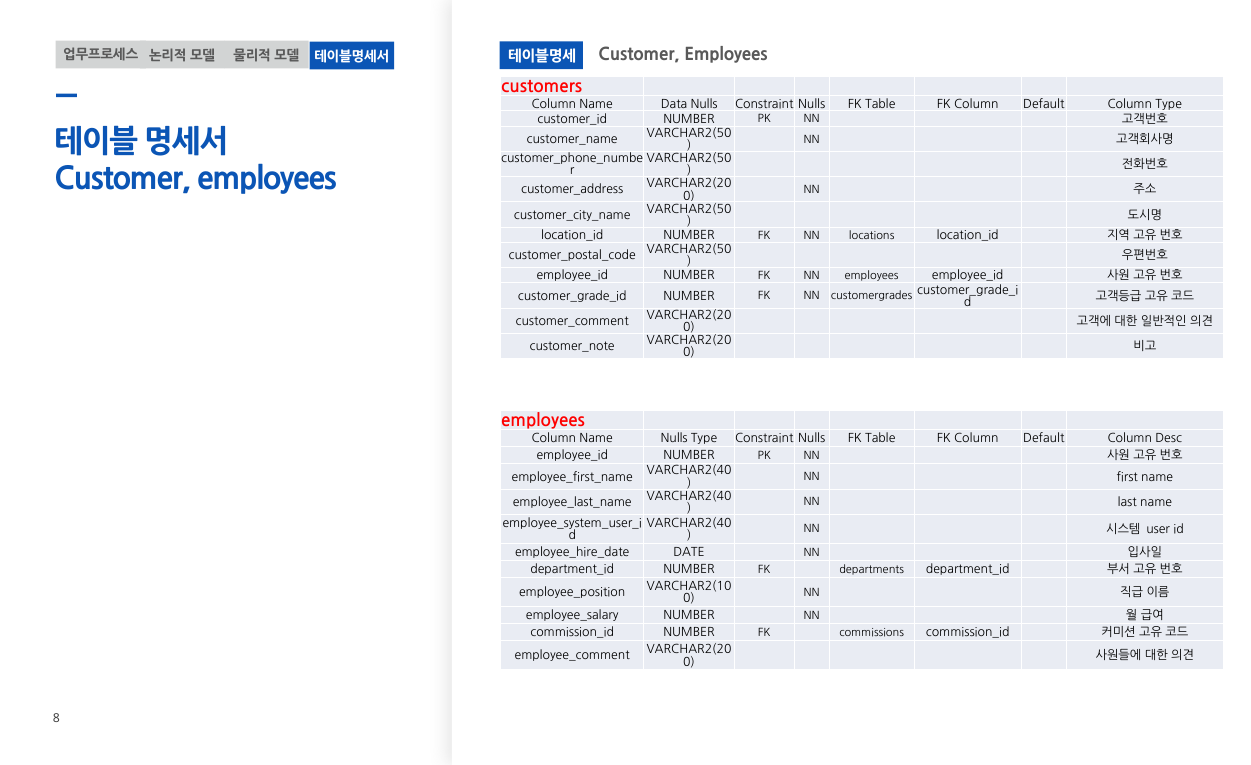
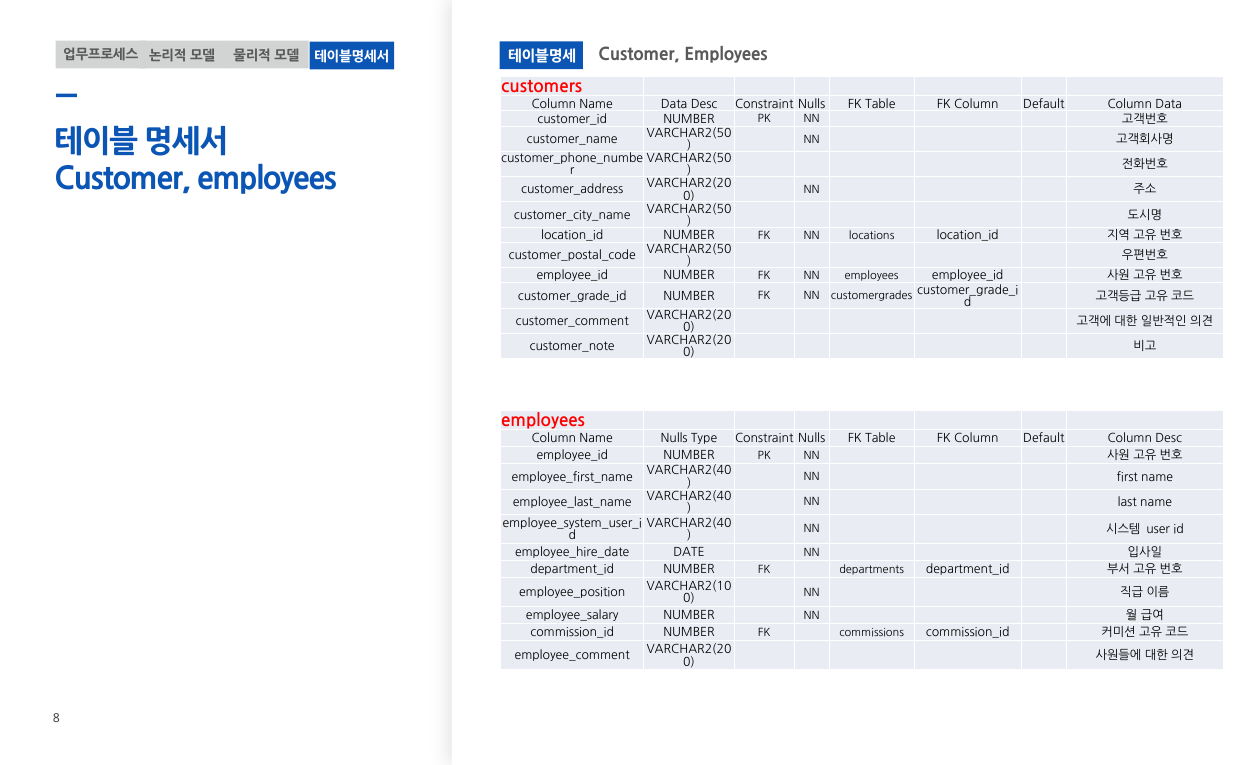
Data Nulls: Nulls -> Desc
Column Type: Type -> Data
